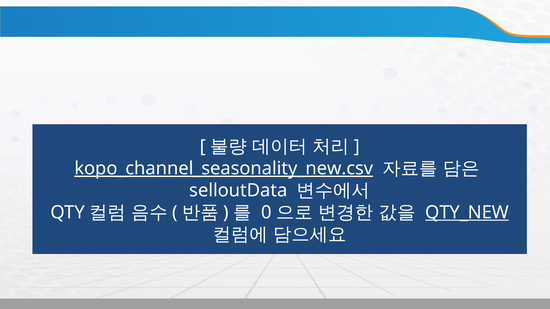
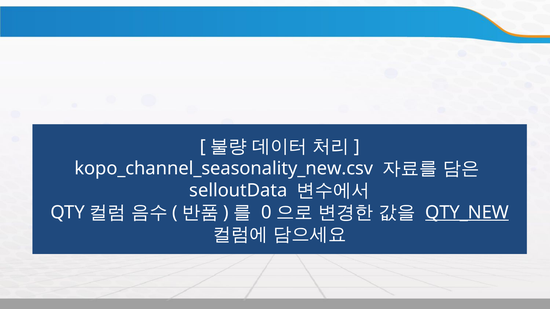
kopo_channel_seasonality_new.csv underline: present -> none
